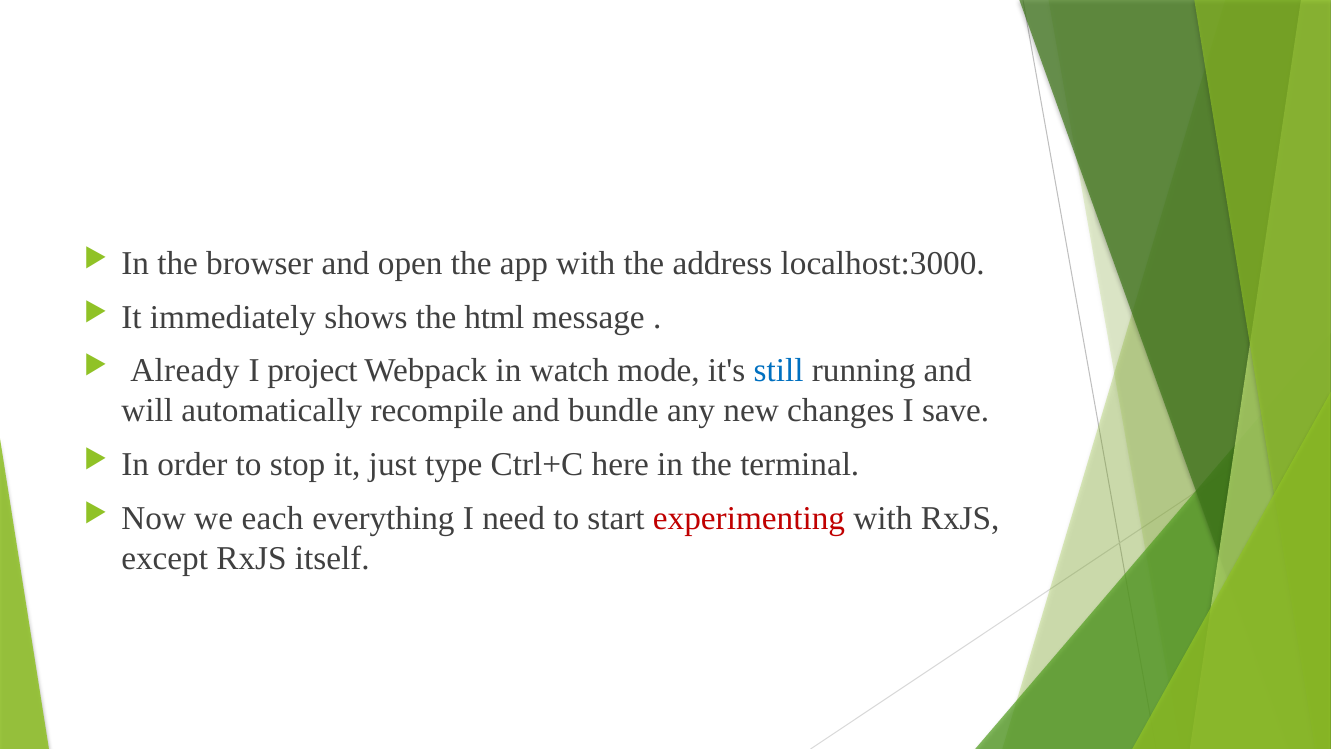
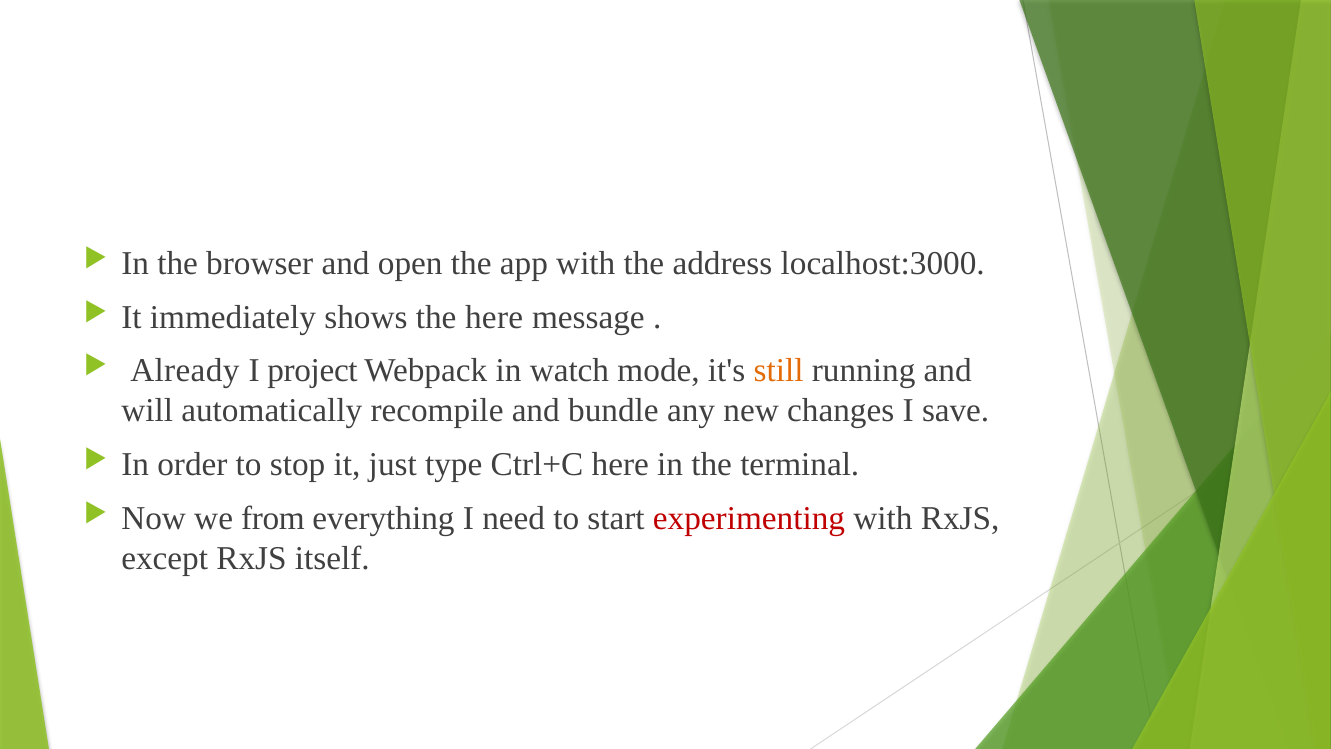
the html: html -> here
still colour: blue -> orange
each: each -> from
